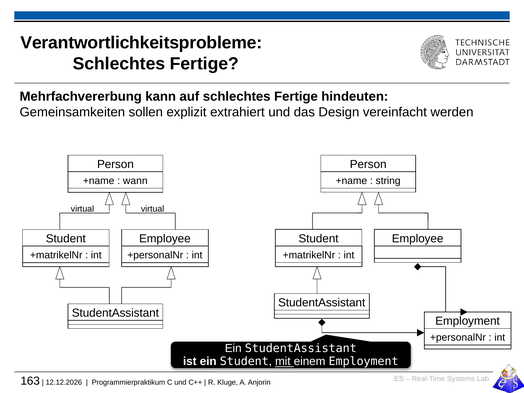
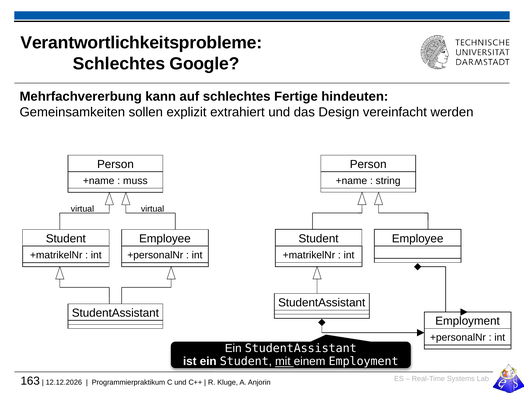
Fertige at (204, 64): Fertige -> Google
wann: wann -> muss
